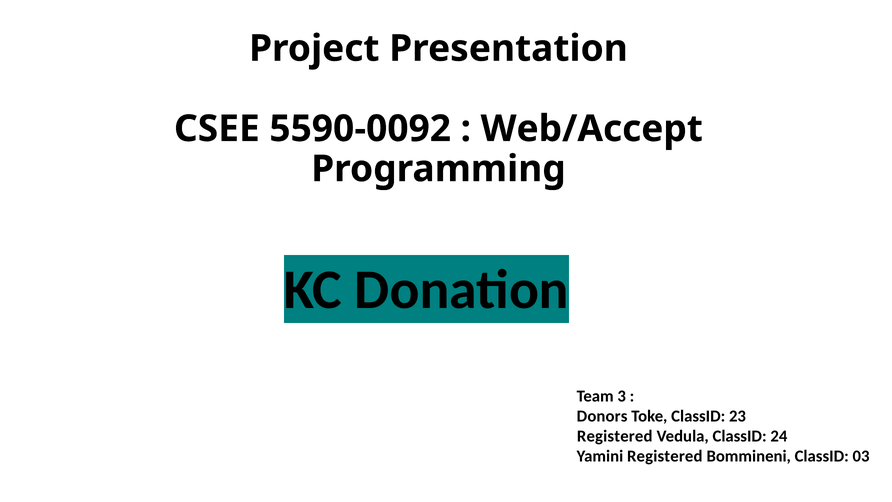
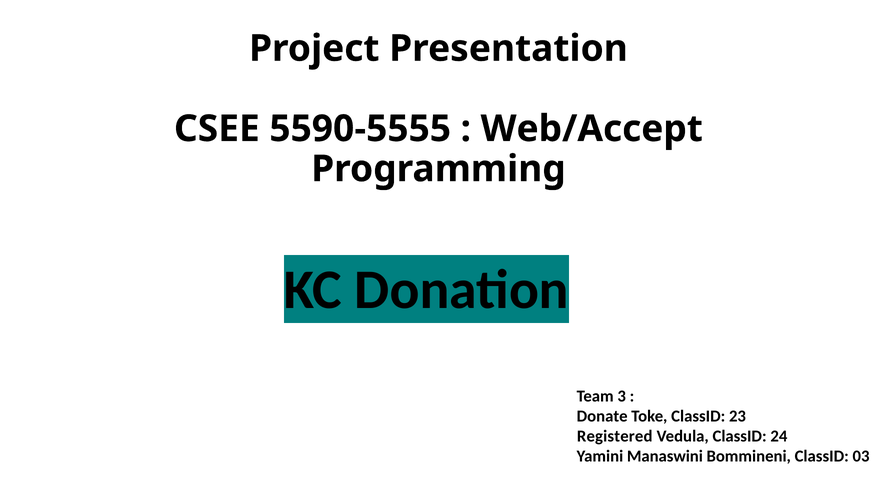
5590-0092: 5590-0092 -> 5590-5555
Donors: Donors -> Donate
Yamini Registered: Registered -> Manaswini
